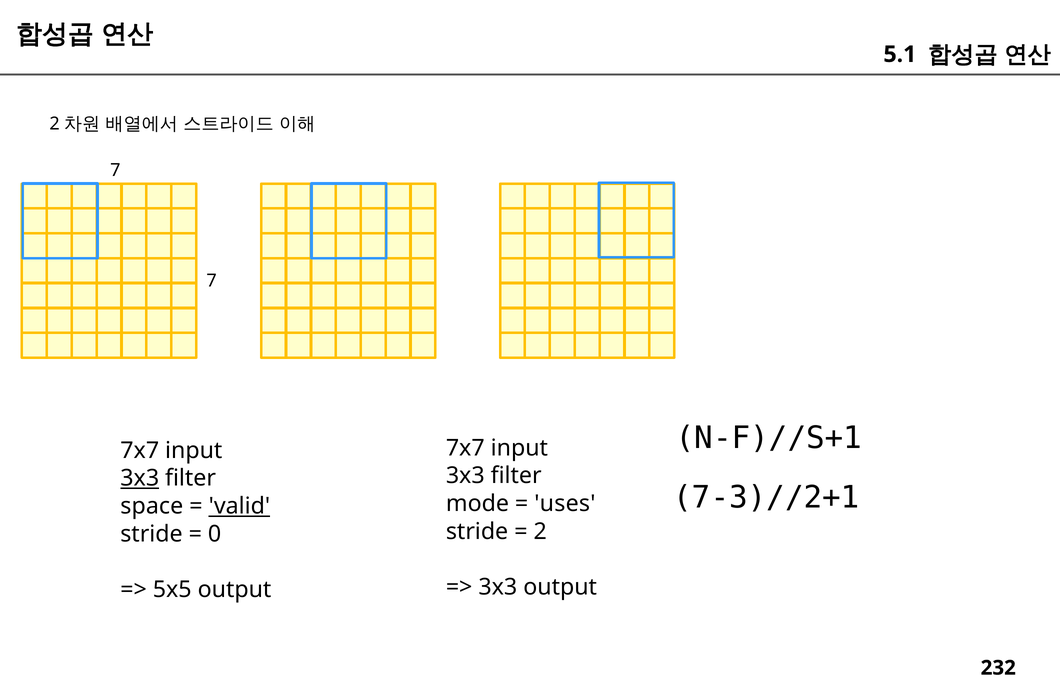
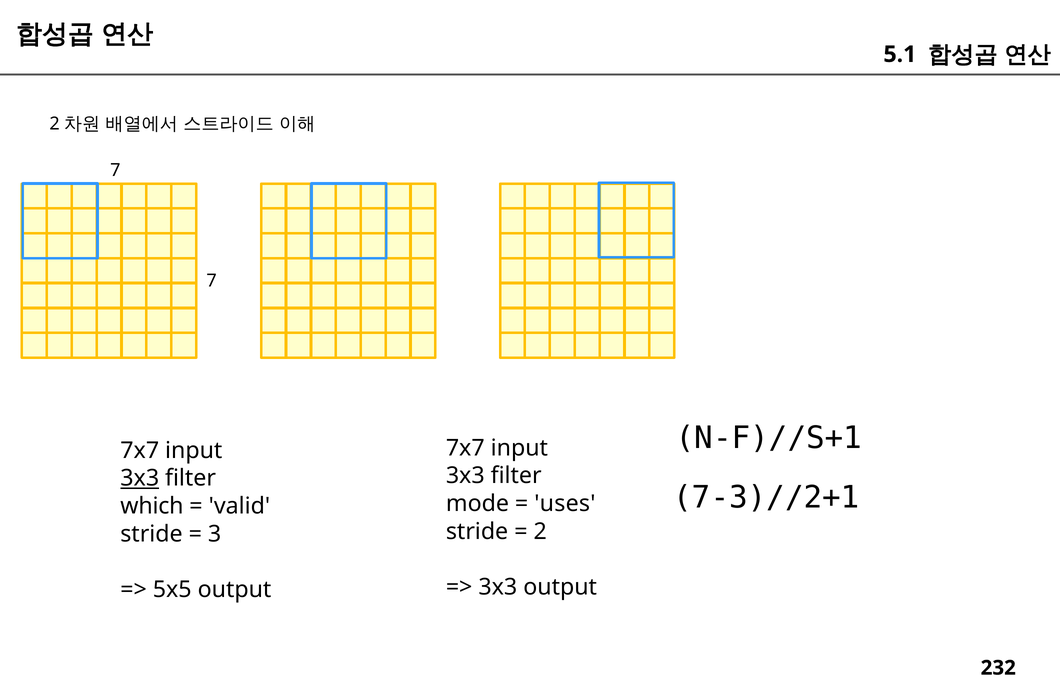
space: space -> which
valid underline: present -> none
0: 0 -> 3
